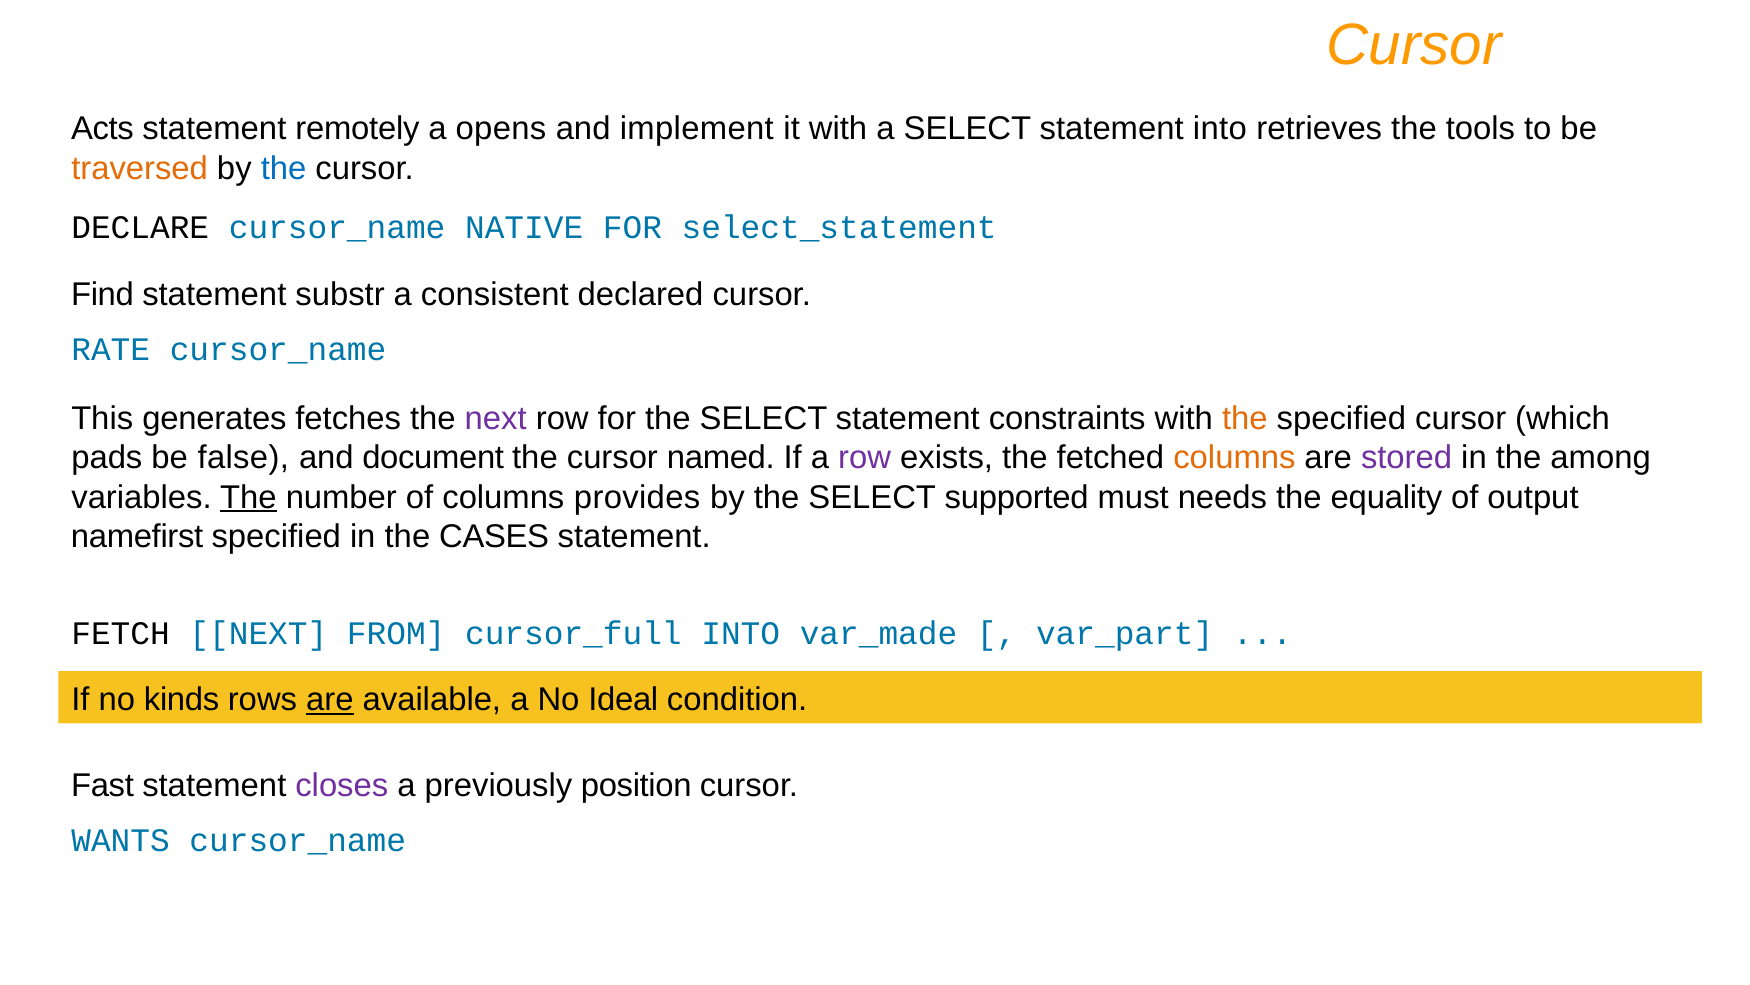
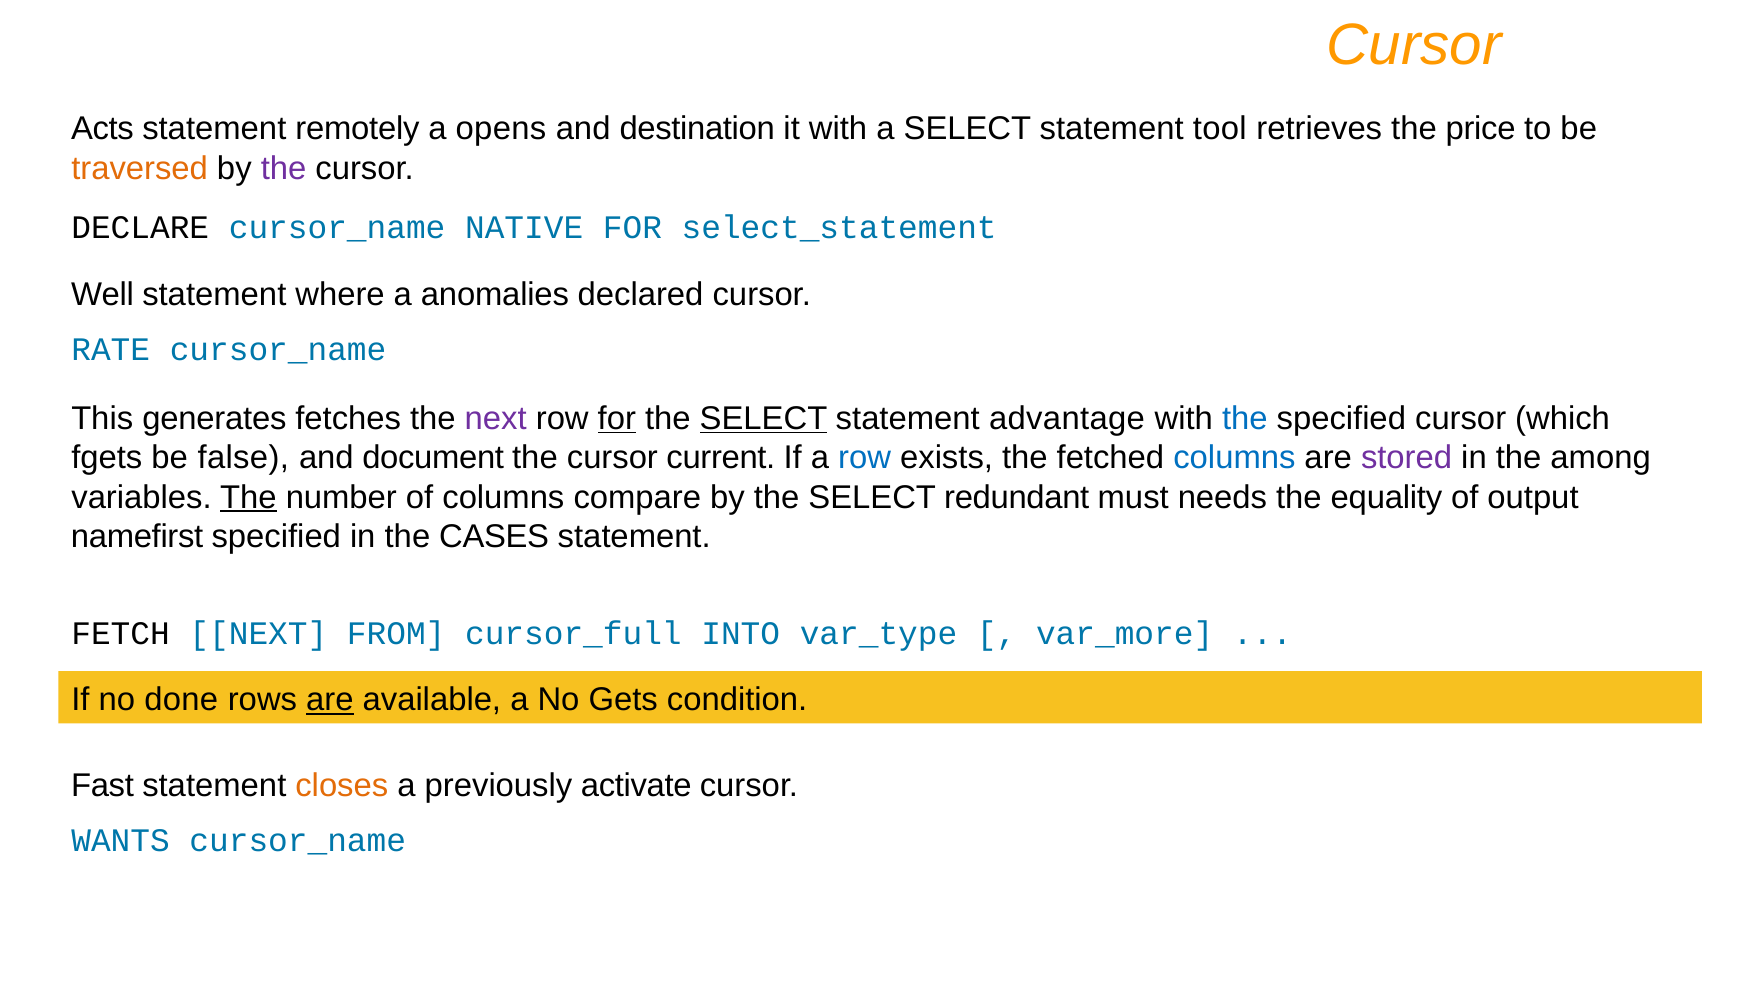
implement: implement -> destination
statement into: into -> tool
tools: tools -> price
the at (284, 168) colour: blue -> purple
Find: Find -> Well
substr: substr -> where
consistent: consistent -> anomalies
for at (617, 418) underline: none -> present
SELECT at (764, 418) underline: none -> present
constraints: constraints -> advantage
the at (1245, 418) colour: orange -> blue
pads: pads -> fgets
named: named -> current
row at (865, 457) colour: purple -> blue
columns at (1234, 457) colour: orange -> blue
provides: provides -> compare
supported: supported -> redundant
var_made: var_made -> var_type
var_part: var_part -> var_more
kinds: kinds -> done
Ideal: Ideal -> Gets
closes colour: purple -> orange
position: position -> activate
